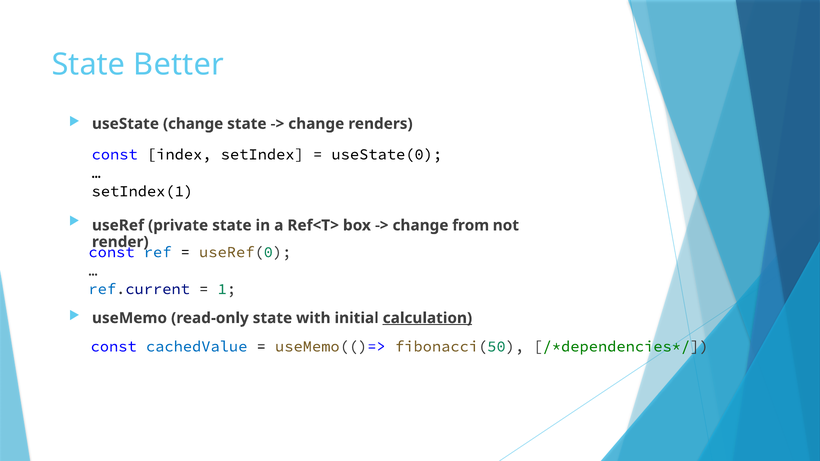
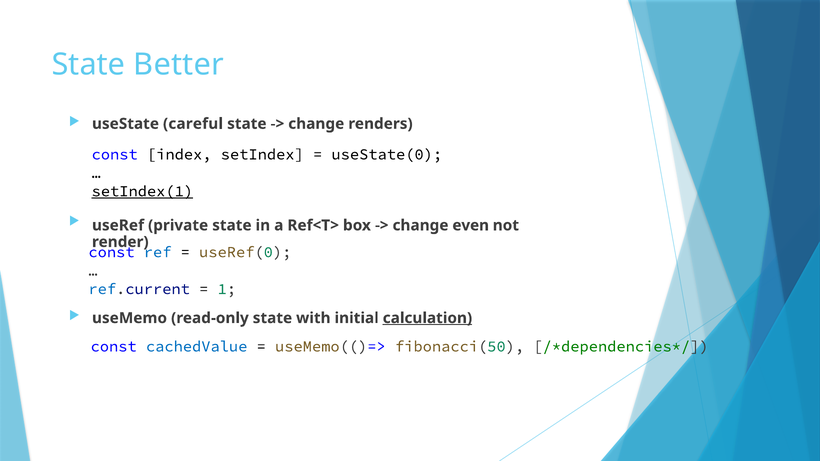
useState change: change -> careful
setIndex(1 underline: none -> present
from: from -> even
